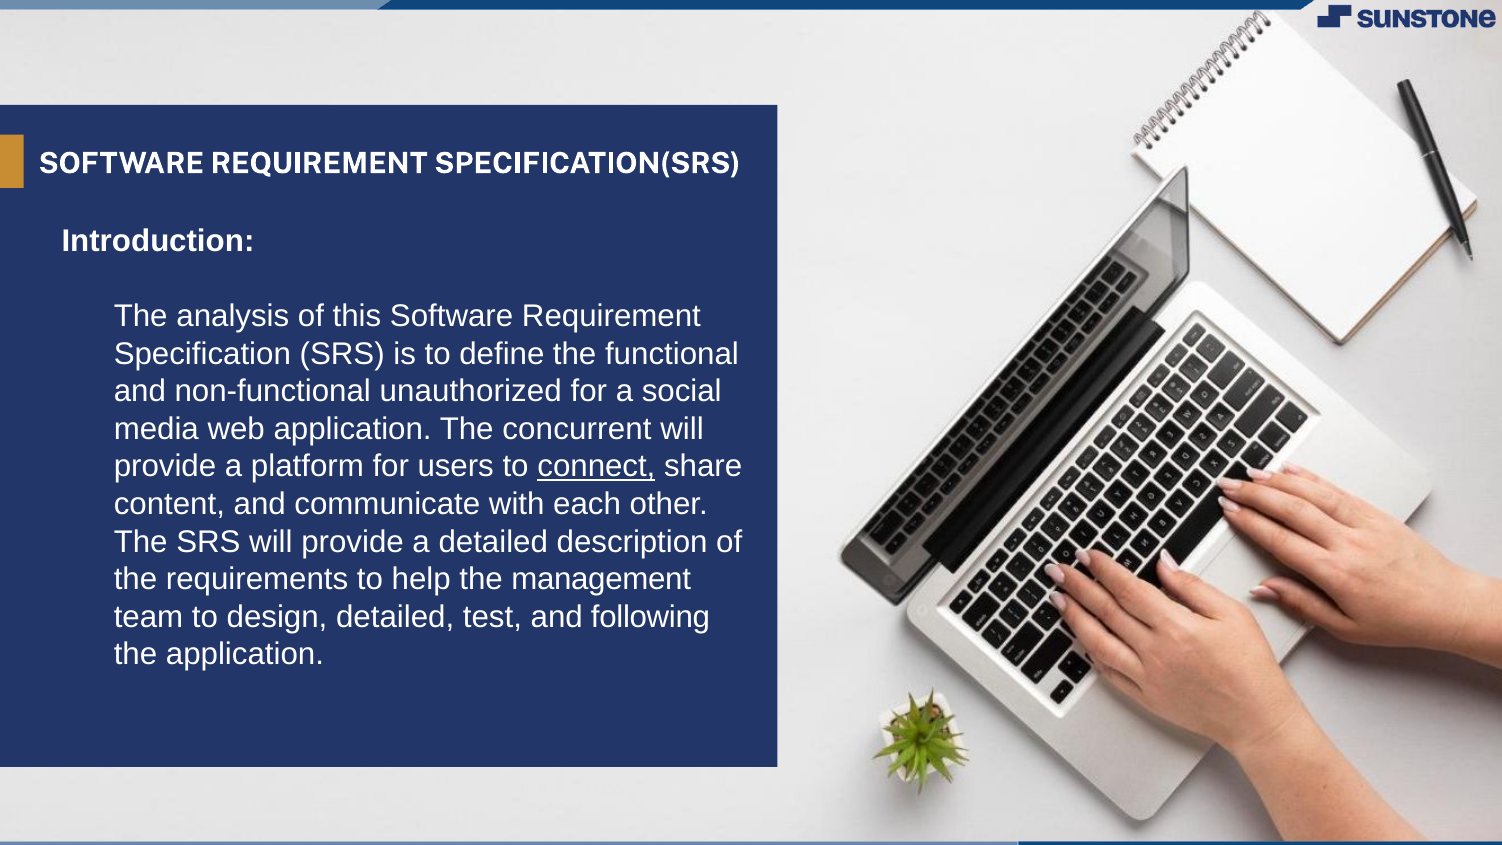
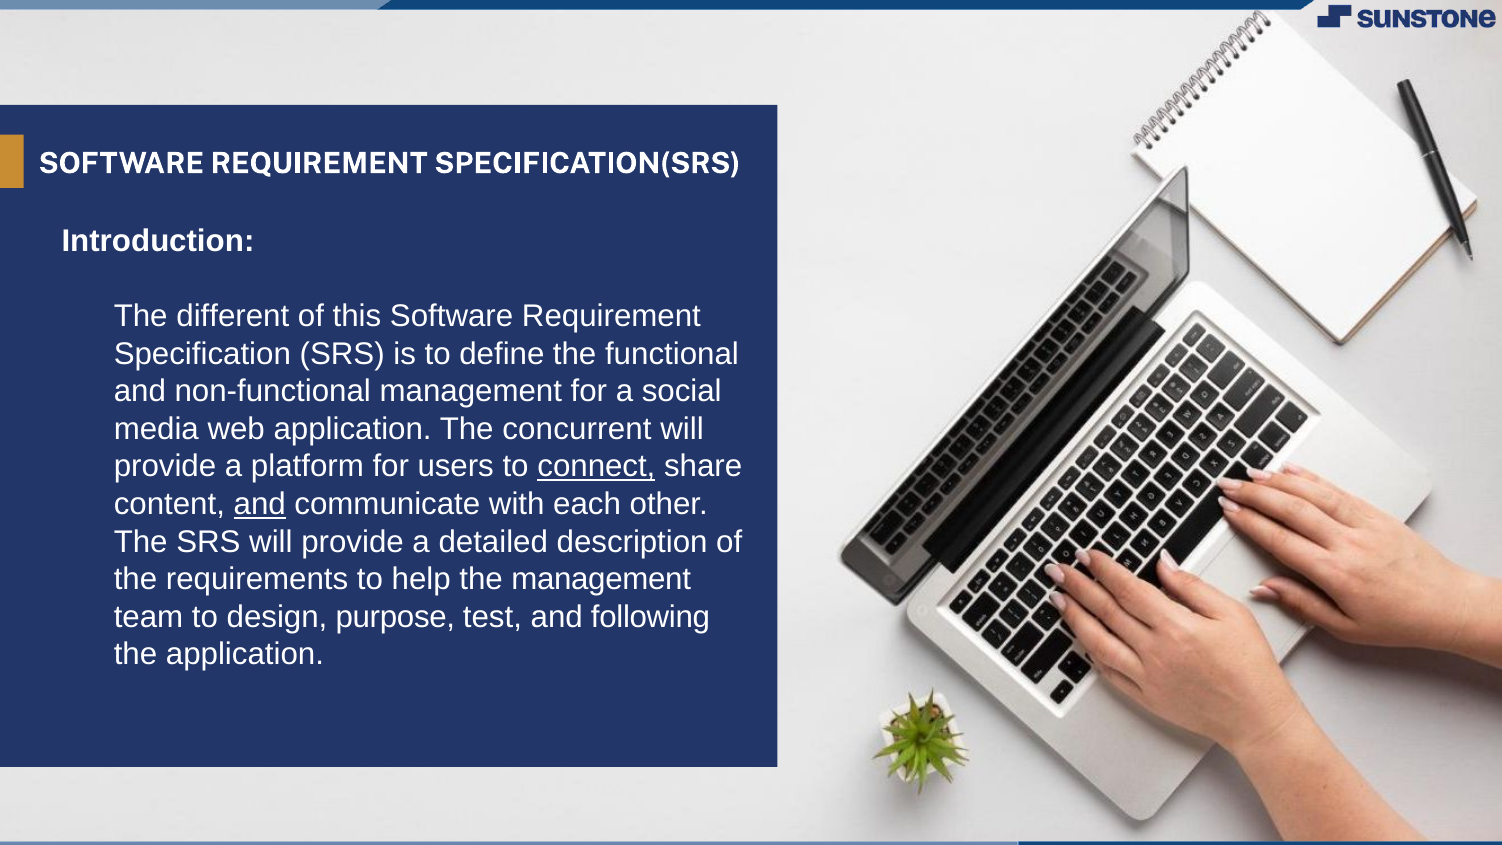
analysis: analysis -> different
non-functional unauthorized: unauthorized -> management
and at (260, 504) underline: none -> present
design detailed: detailed -> purpose
